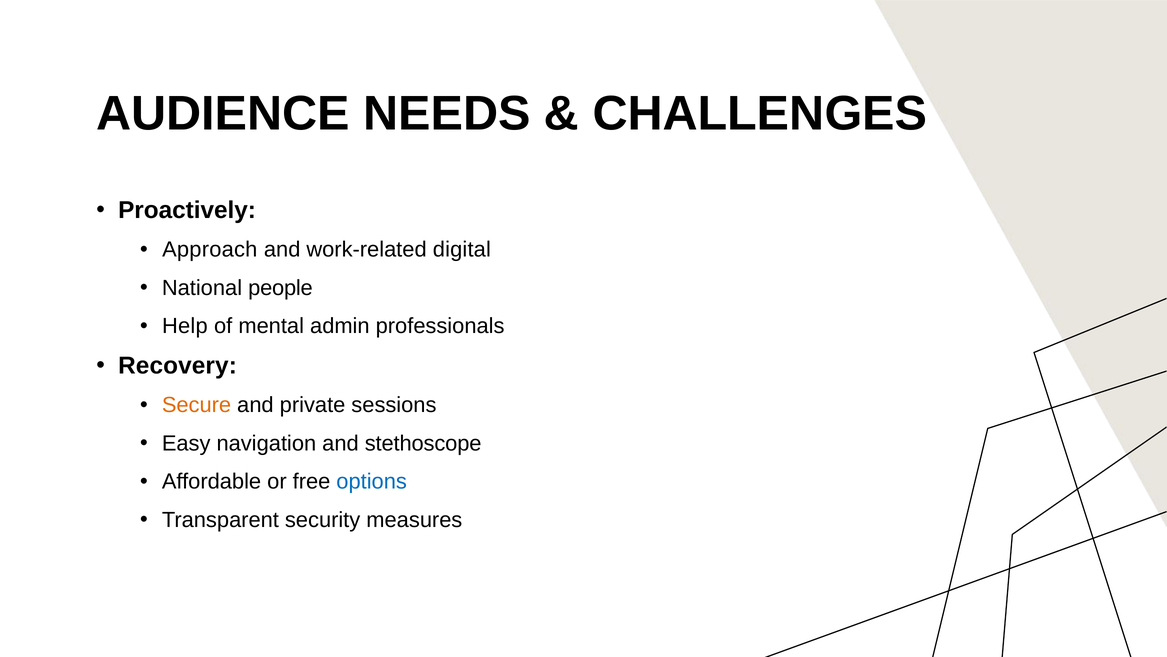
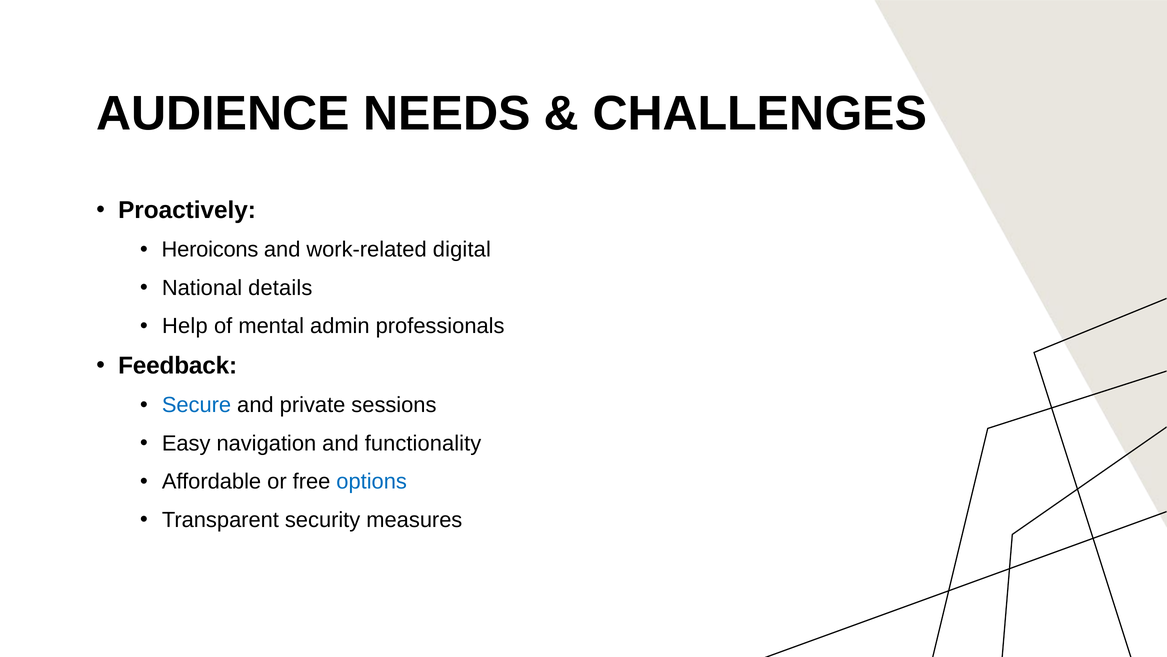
Approach: Approach -> Heroicons
people: people -> details
Recovery: Recovery -> Feedback
Secure colour: orange -> blue
stethoscope: stethoscope -> functionality
